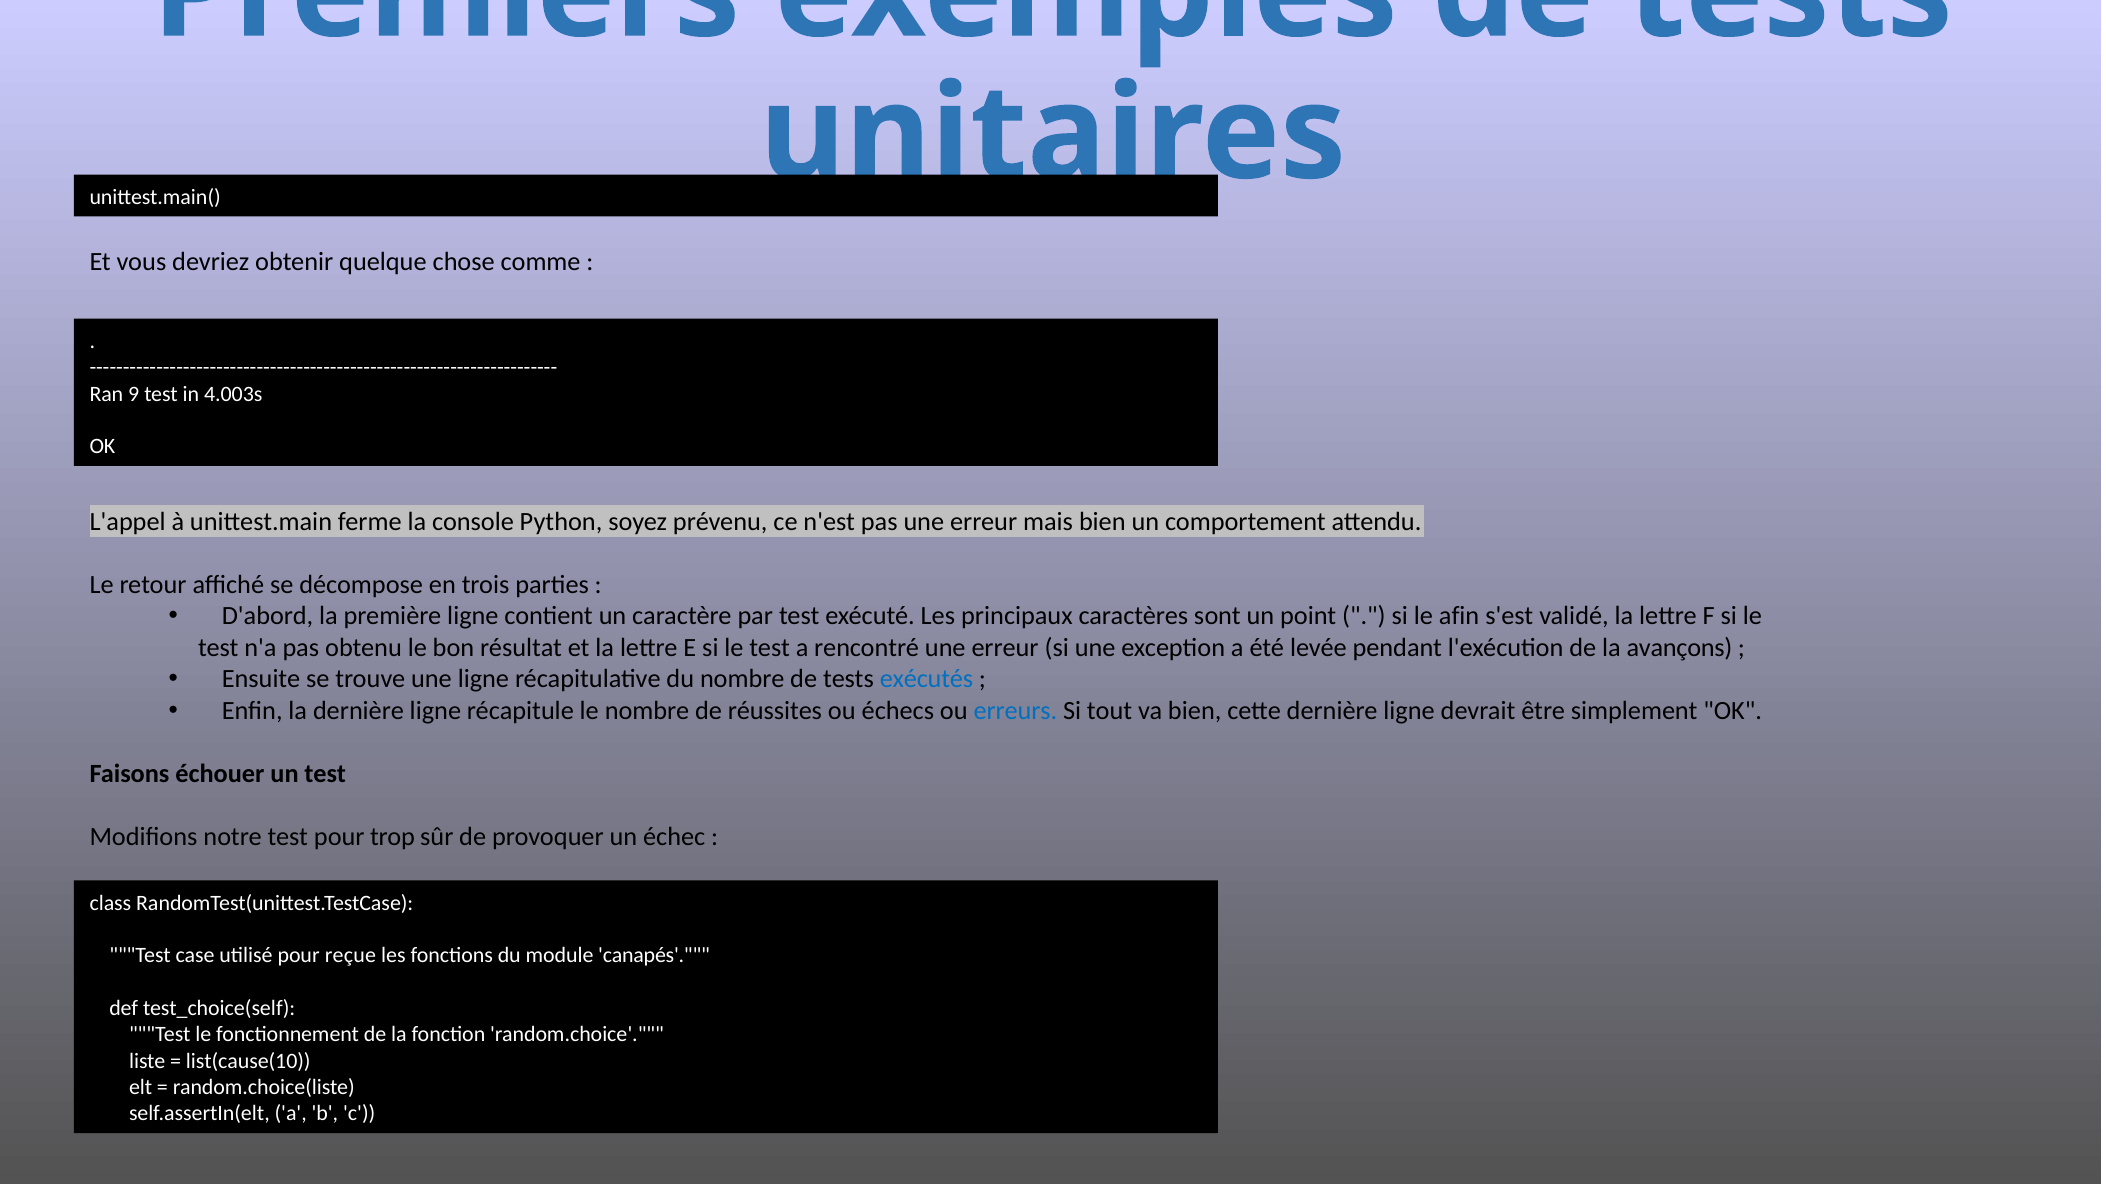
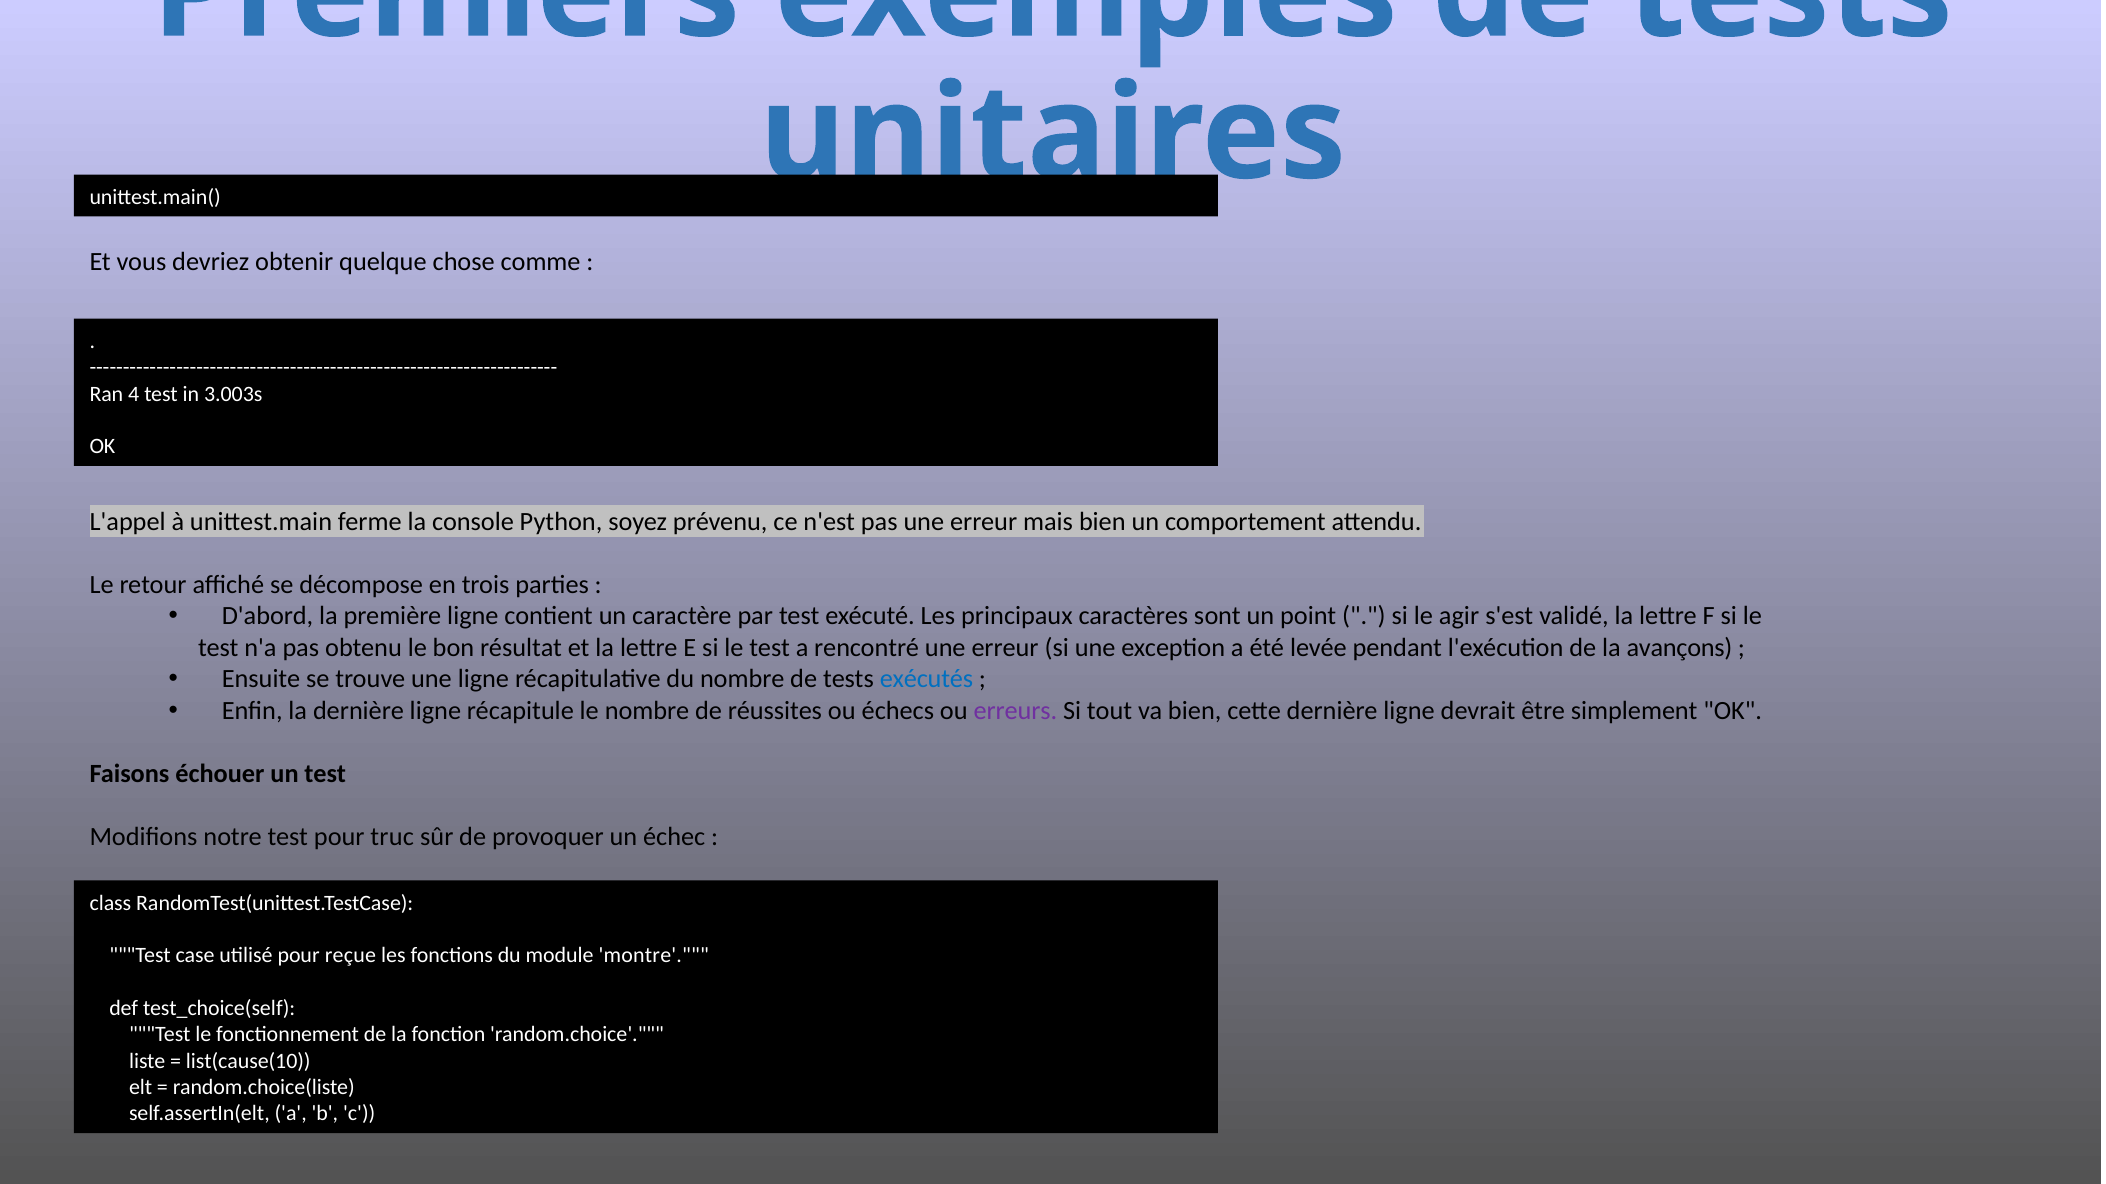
9: 9 -> 4
4.003s: 4.003s -> 3.003s
afin: afin -> agir
erreurs colour: blue -> purple
trop: trop -> truc
canapés: canapés -> montre
